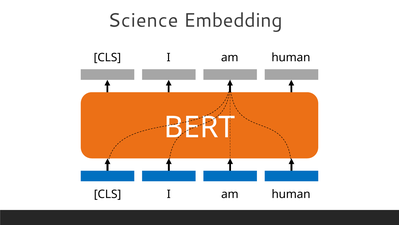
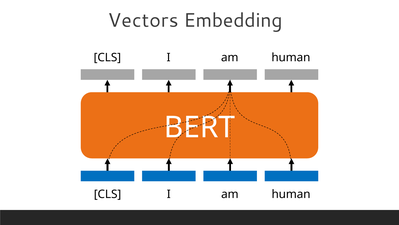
Science: Science -> Vectors
